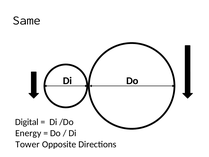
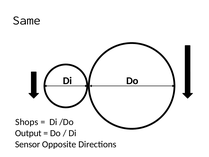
Digital: Digital -> Shops
Energy: Energy -> Output
Tower: Tower -> Sensor
